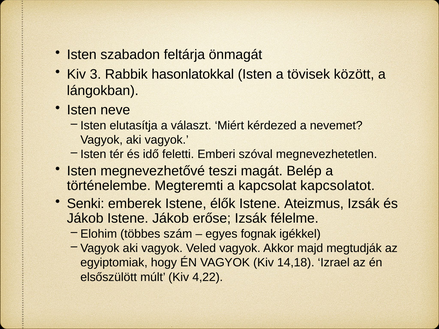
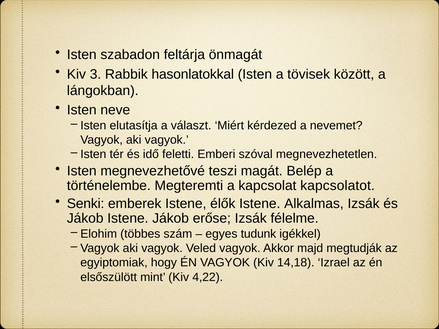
Ateizmus: Ateizmus -> Alkalmas
fognak: fognak -> tudunk
múlt: múlt -> mint
